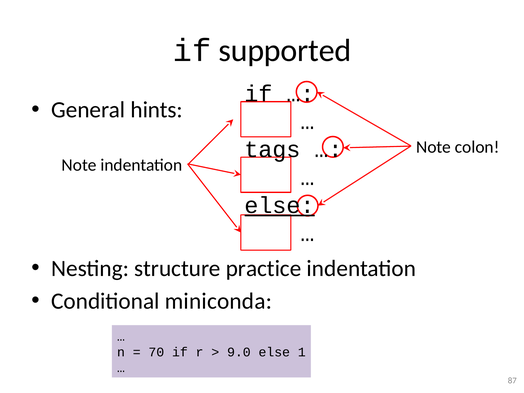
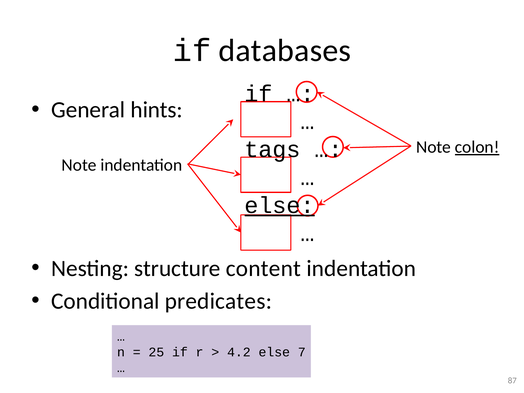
supported: supported -> databases
colon underline: none -> present
practice: practice -> content
miniconda: miniconda -> predicates
70: 70 -> 25
9.0: 9.0 -> 4.2
1: 1 -> 7
